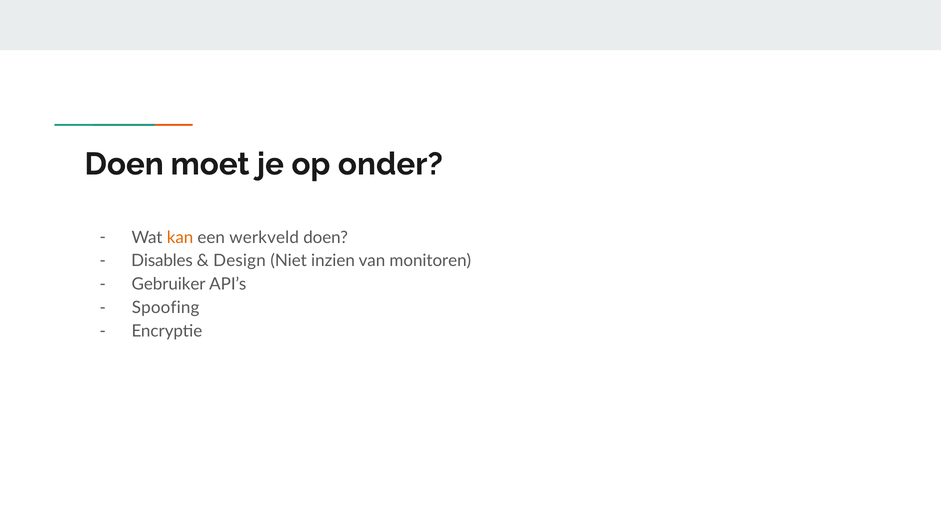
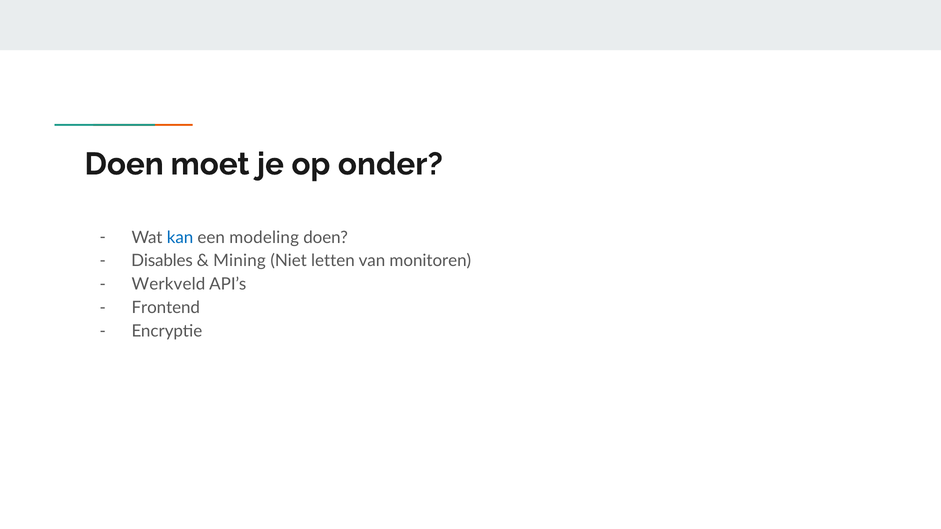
kan colour: orange -> blue
werkveld: werkveld -> modeling
Design: Design -> Mining
inzien: inzien -> letten
Gebruiker: Gebruiker -> Werkveld
Spoofing: Spoofing -> Frontend
